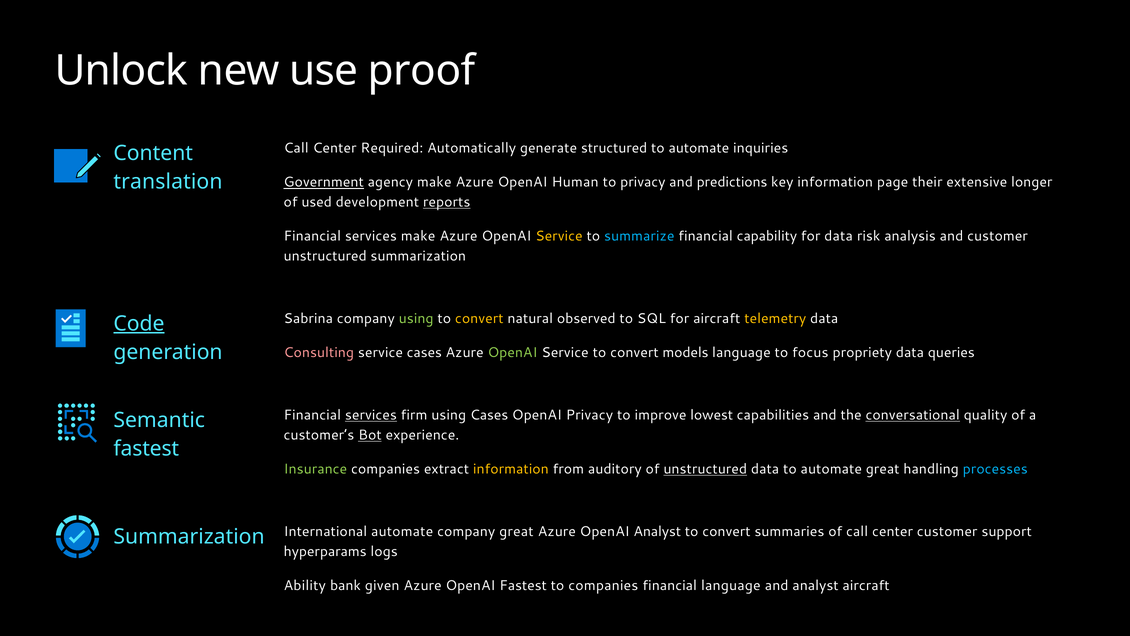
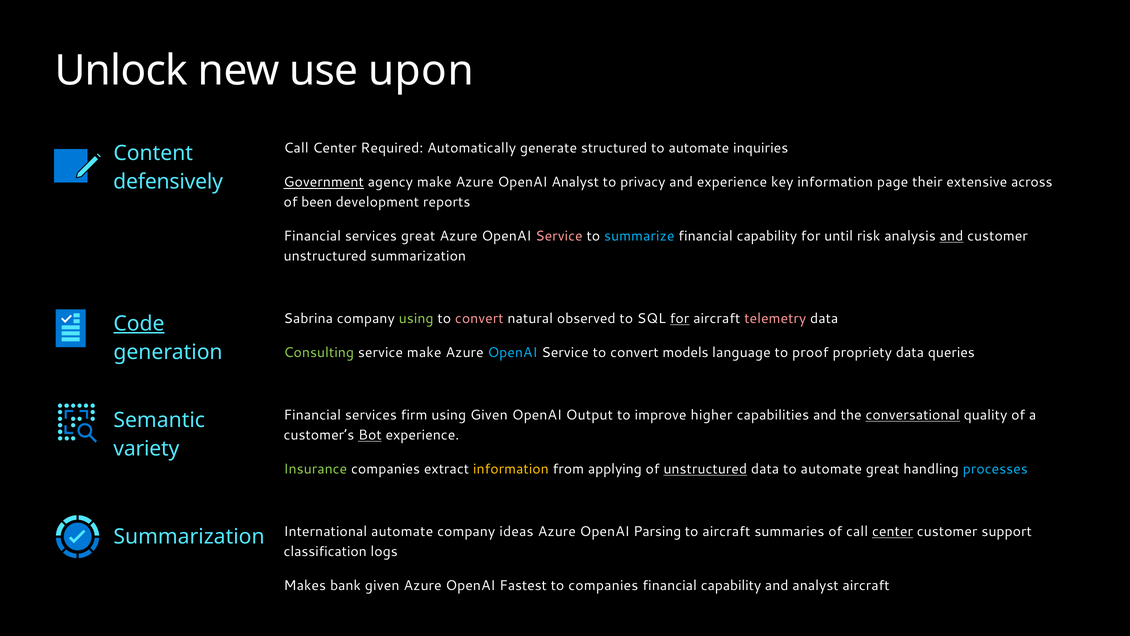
proof: proof -> upon
translation: translation -> defensively
OpenAI Human: Human -> Analyst
and predictions: predictions -> experience
longer: longer -> across
used: used -> been
reports underline: present -> none
services make: make -> great
Service at (559, 236) colour: yellow -> pink
for data: data -> until
and at (952, 236) underline: none -> present
convert at (479, 318) colour: yellow -> pink
for at (680, 318) underline: none -> present
telemetry colour: yellow -> pink
Consulting colour: pink -> light green
service cases: cases -> make
OpenAI at (513, 353) colour: light green -> light blue
focus: focus -> proof
services at (371, 415) underline: present -> none
using Cases: Cases -> Given
OpenAI Privacy: Privacy -> Output
lowest: lowest -> higher
fastest at (146, 449): fastest -> variety
auditory: auditory -> applying
company great: great -> ideas
OpenAI Analyst: Analyst -> Parsing
convert at (726, 531): convert -> aircraft
center at (893, 531) underline: none -> present
hyperparams: hyperparams -> classification
Ability: Ability -> Makes
language at (731, 585): language -> capability
